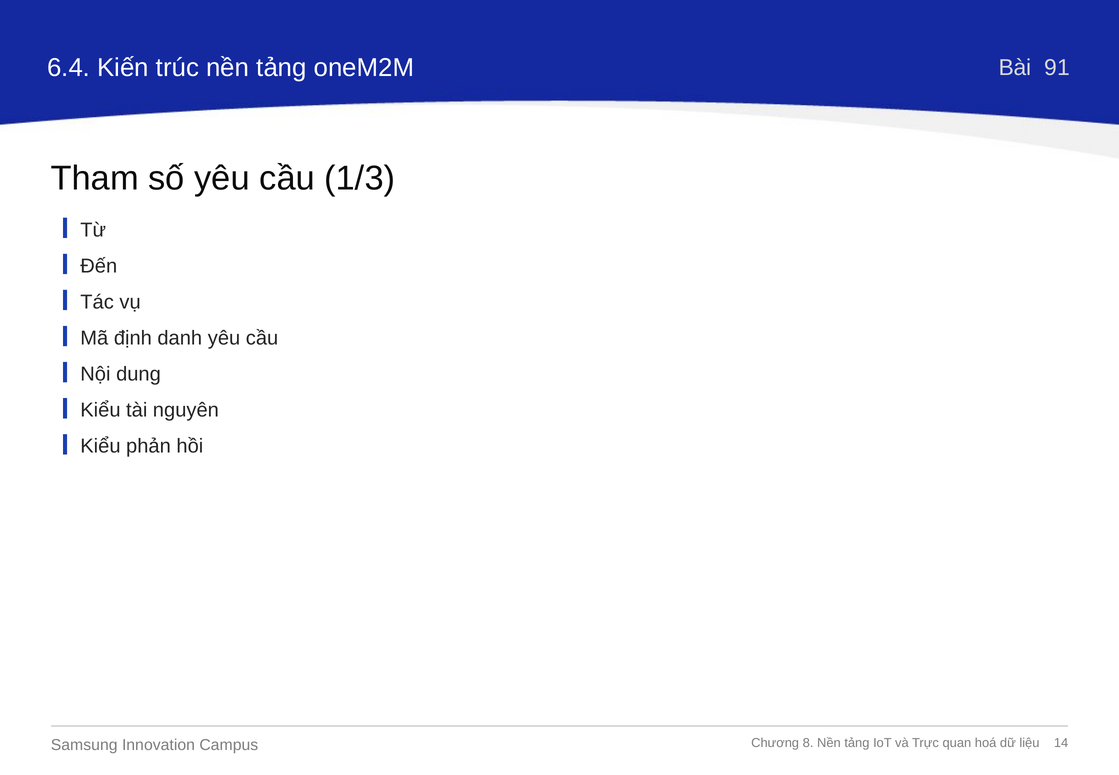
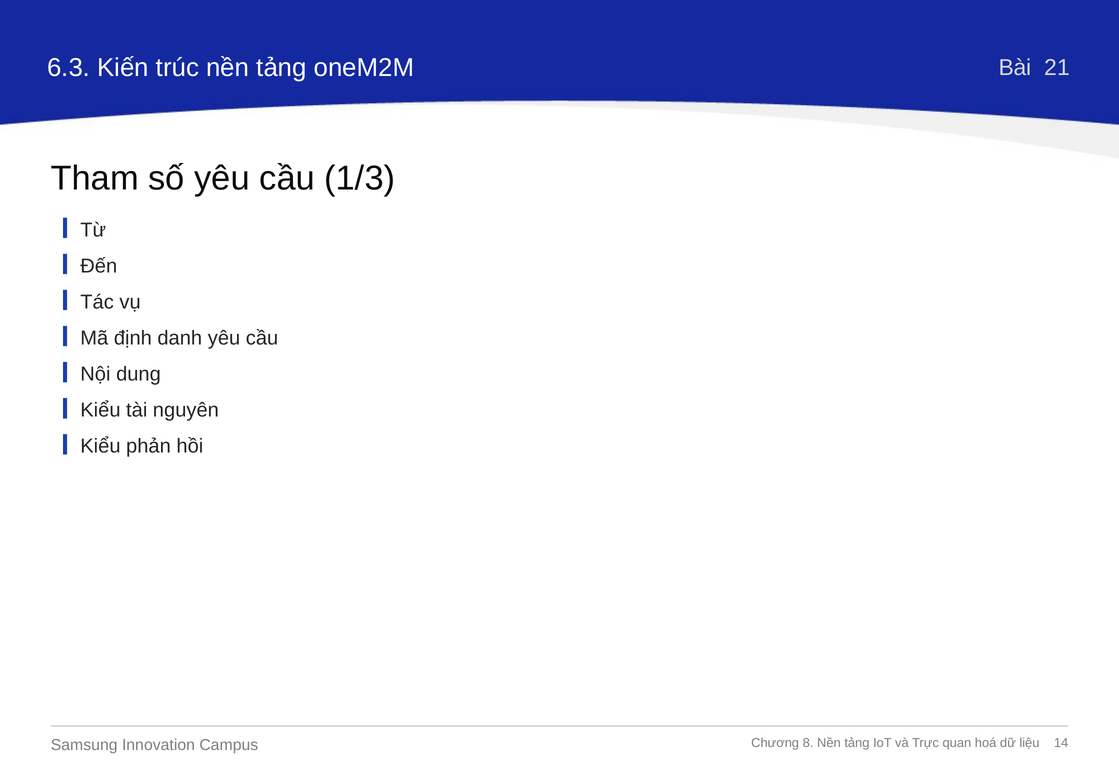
6.4: 6.4 -> 6.3
91: 91 -> 21
